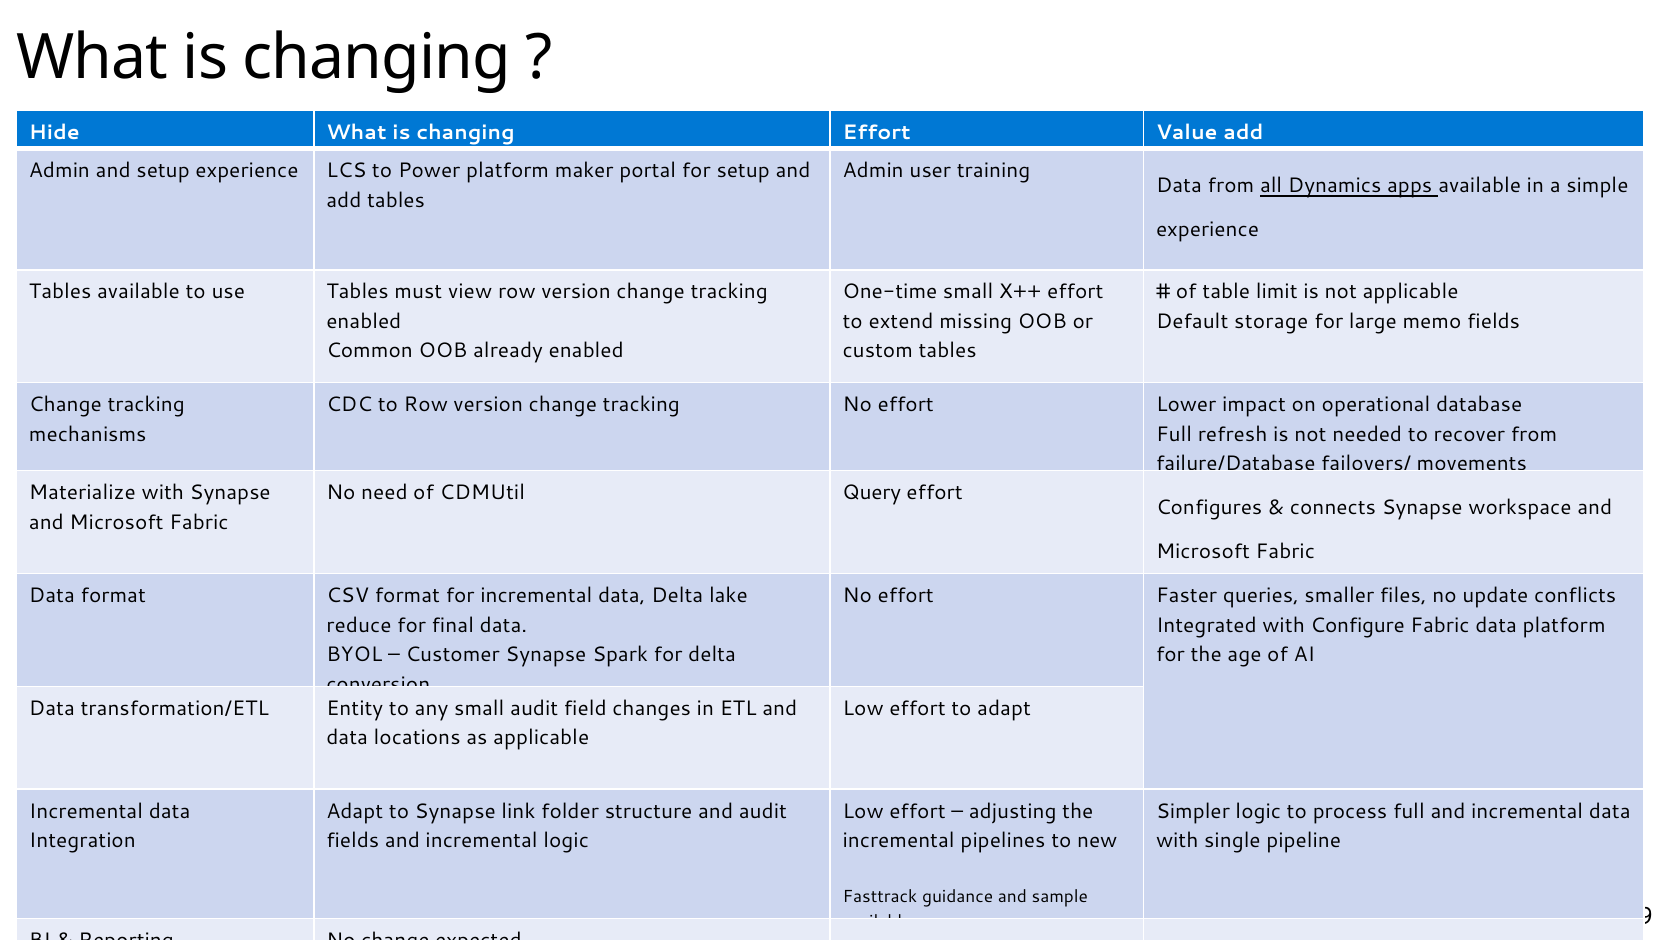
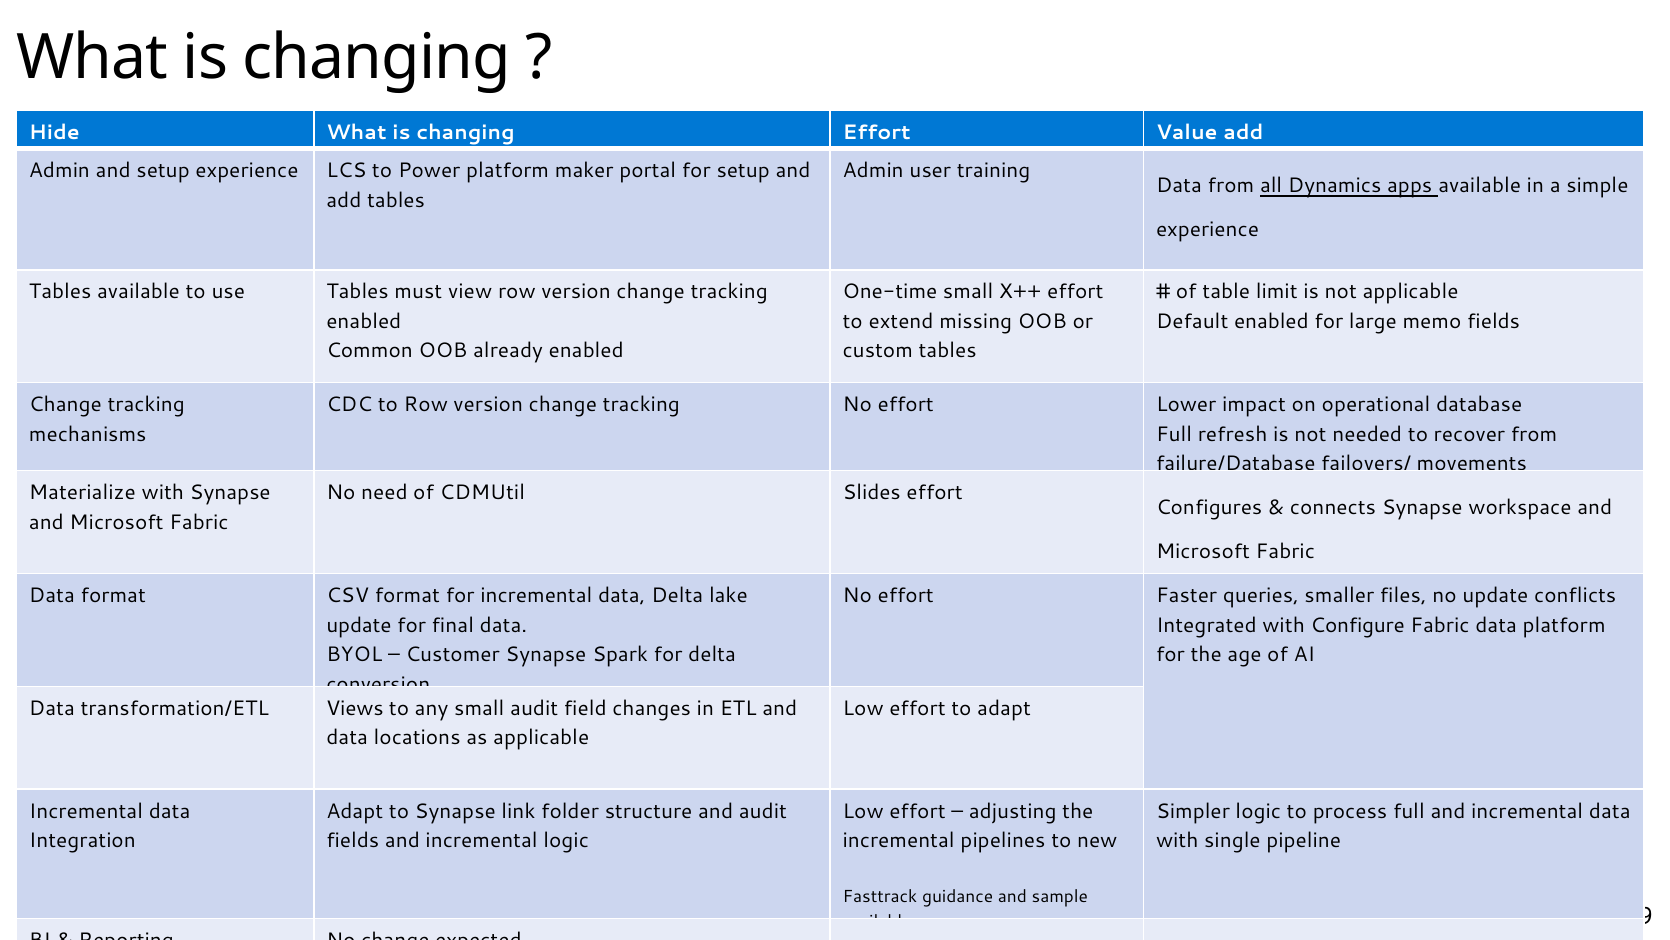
Default storage: storage -> enabled
Query: Query -> Slides
reduce at (359, 625): reduce -> update
Entity: Entity -> Views
